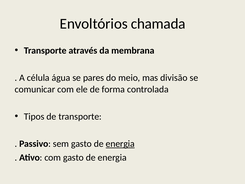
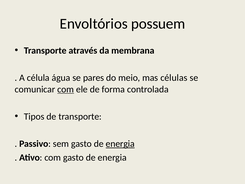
chamada: chamada -> possuem
divisão: divisão -> células
com at (66, 89) underline: none -> present
